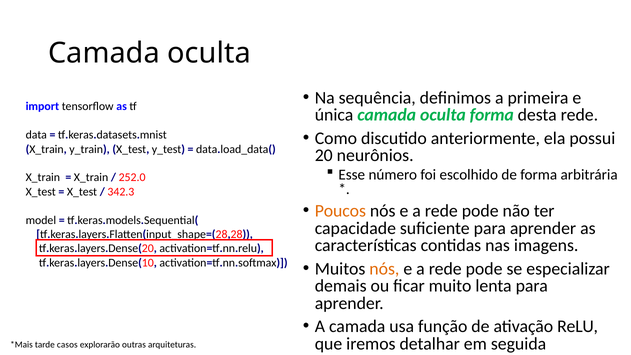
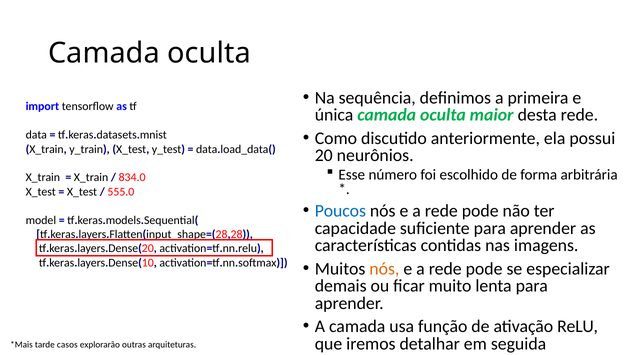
oculta forma: forma -> maior
252.0: 252.0 -> 834.0
342.3: 342.3 -> 555.0
Poucos colour: orange -> blue
